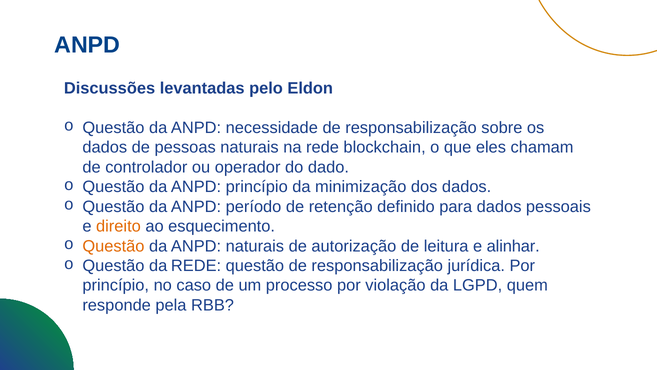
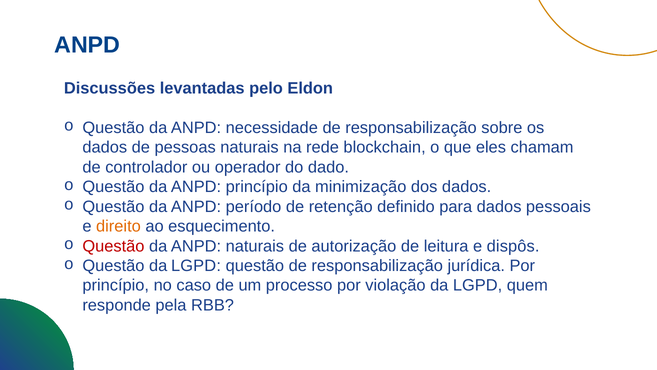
Questão at (113, 246) colour: orange -> red
alinhar: alinhar -> dispôs
Questão da REDE: REDE -> LGPD
